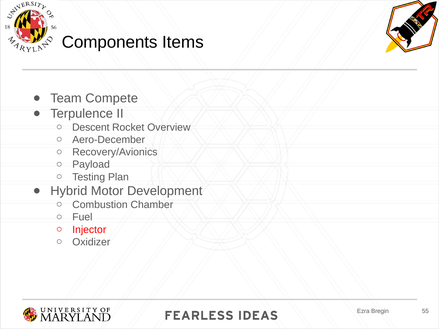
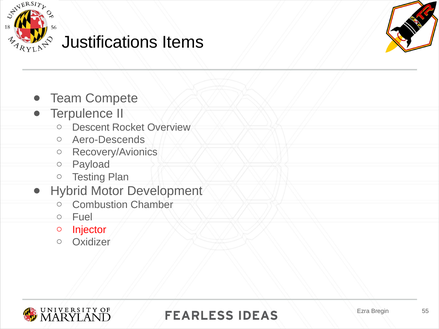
Components: Components -> Justifications
Aero-December: Aero-December -> Aero-Descends
